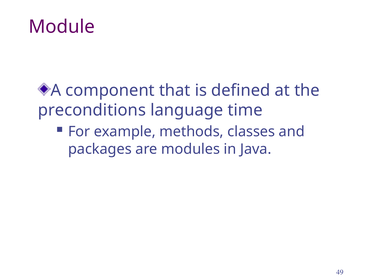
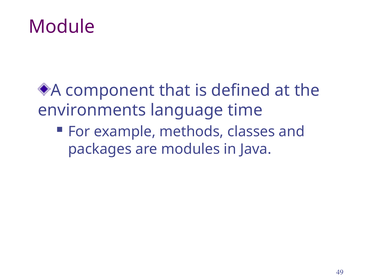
preconditions: preconditions -> environments
